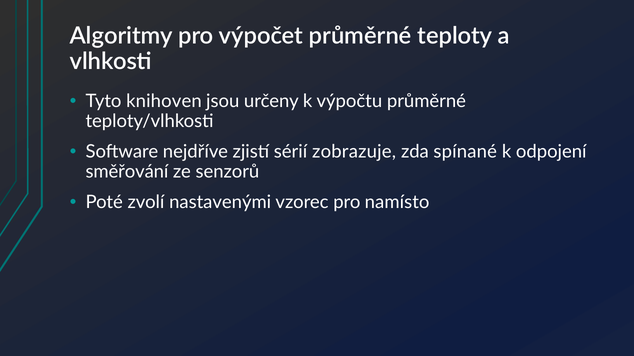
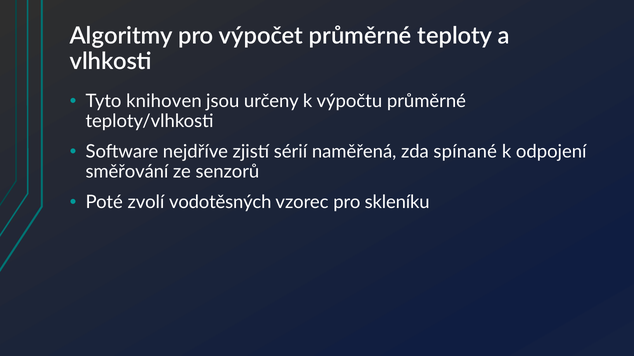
zobrazuje: zobrazuje -> naměřená
nastavenými: nastavenými -> vodotěsných
namísto: namísto -> skleníku
